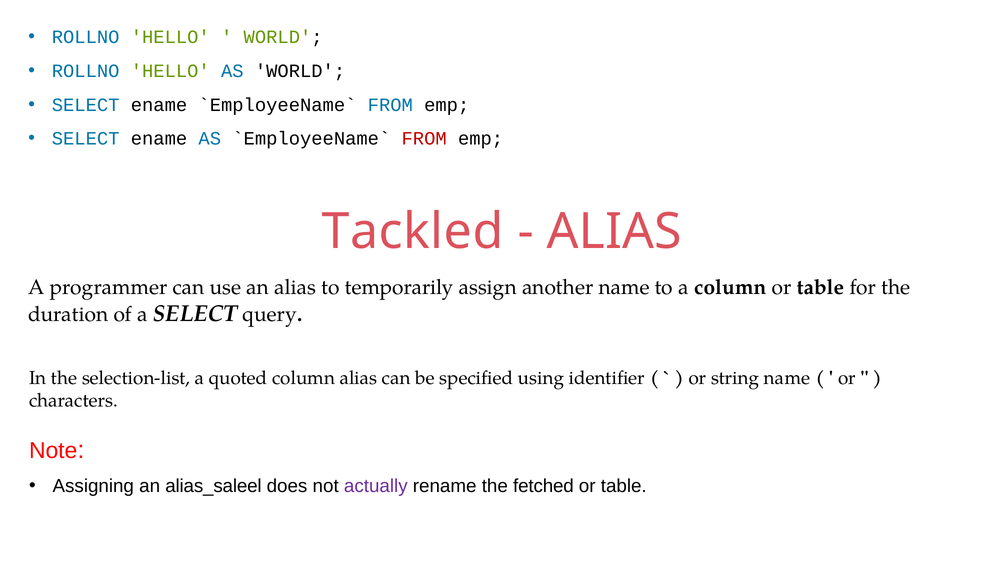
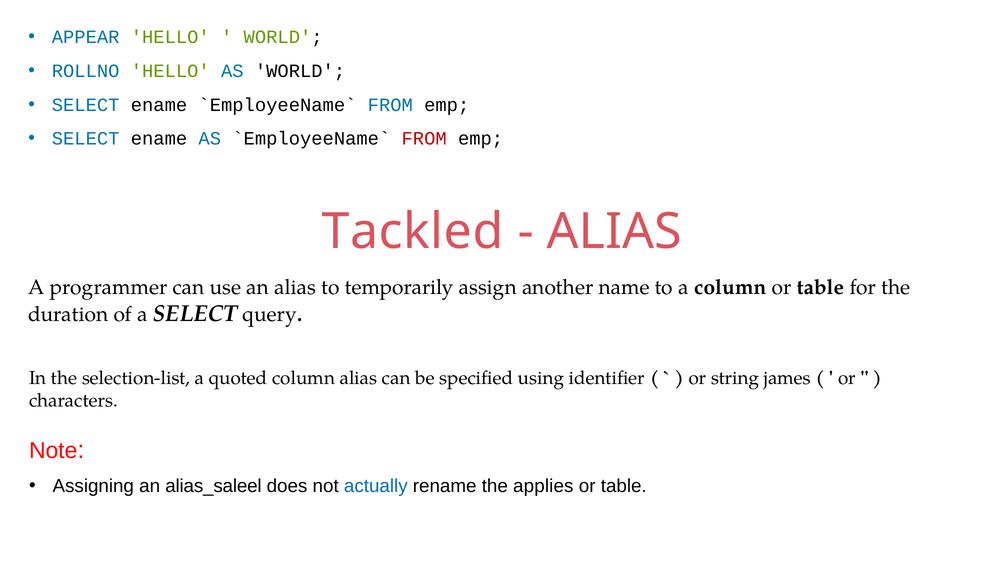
ROLLNO at (86, 37): ROLLNO -> APPEAR
string name: name -> james
actually colour: purple -> blue
fetched: fetched -> applies
